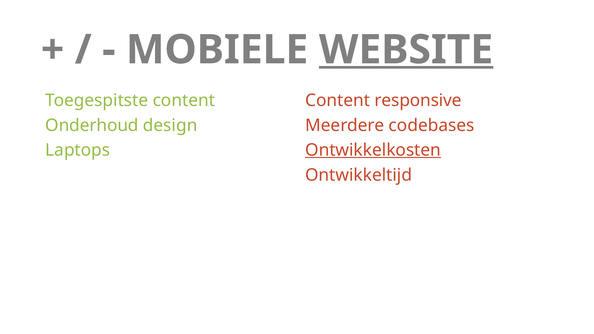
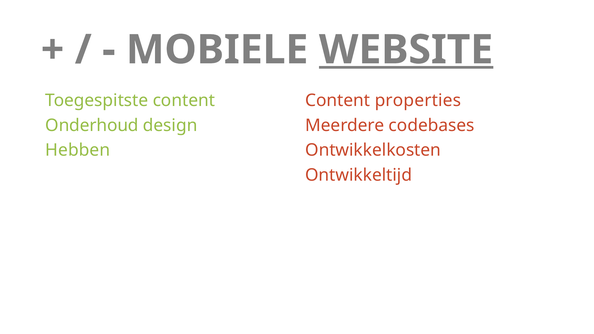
responsive: responsive -> properties
Laptops: Laptops -> Hebben
Ontwikkelkosten underline: present -> none
